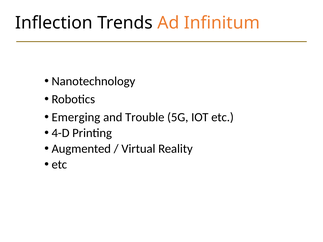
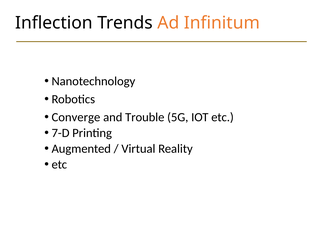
Emerging: Emerging -> Converge
4-D: 4-D -> 7-D
